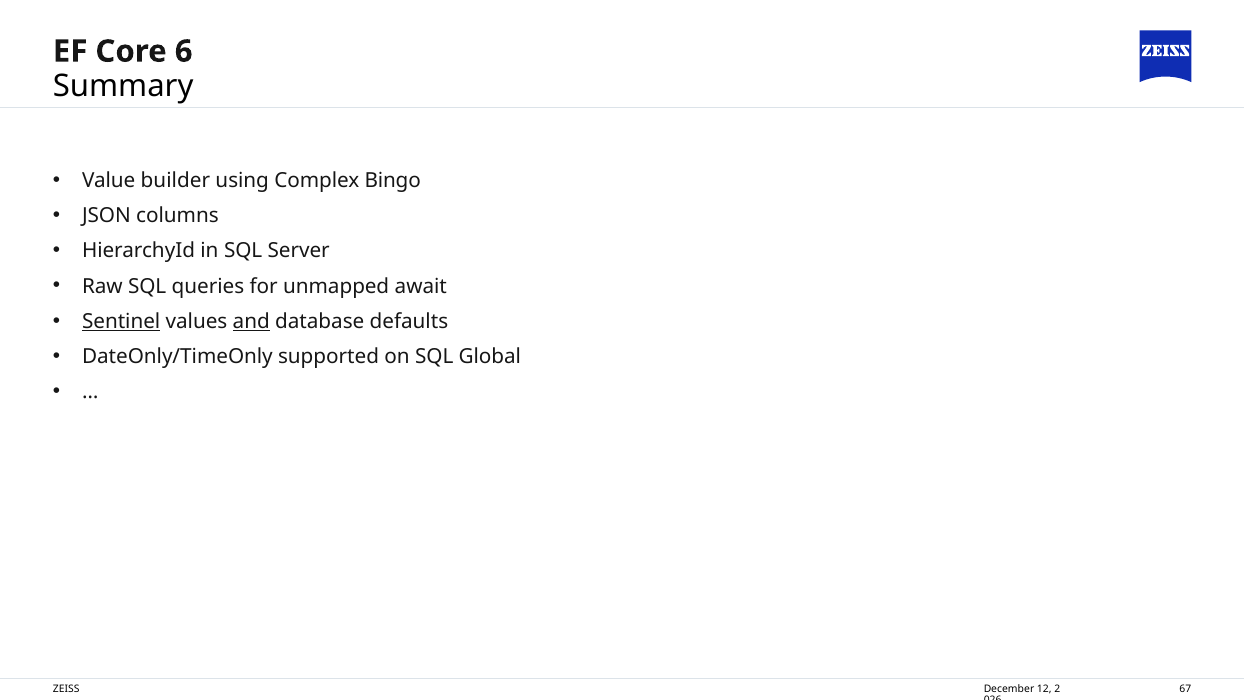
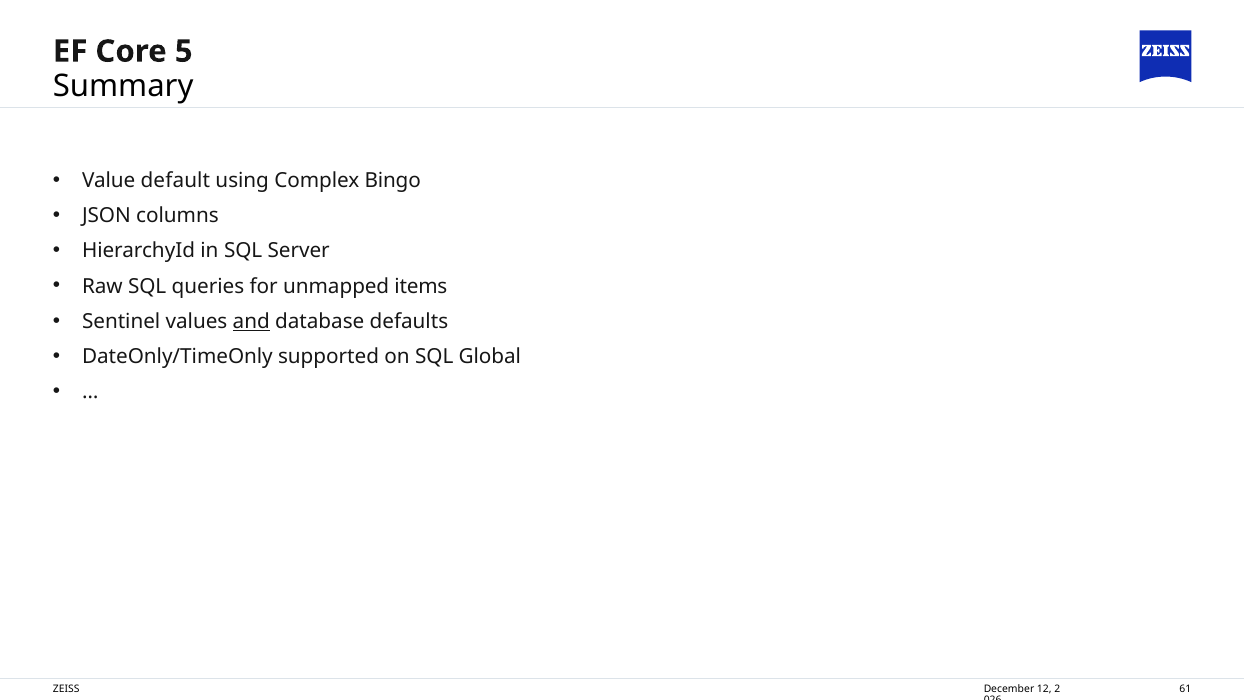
6: 6 -> 5
builder: builder -> default
await: await -> items
Sentinel underline: present -> none
67: 67 -> 61
